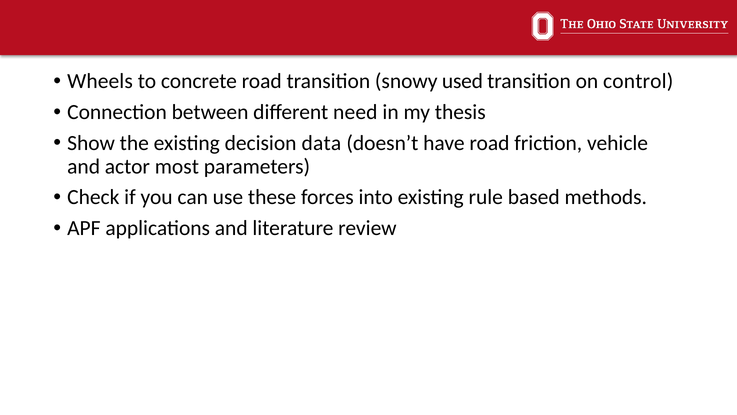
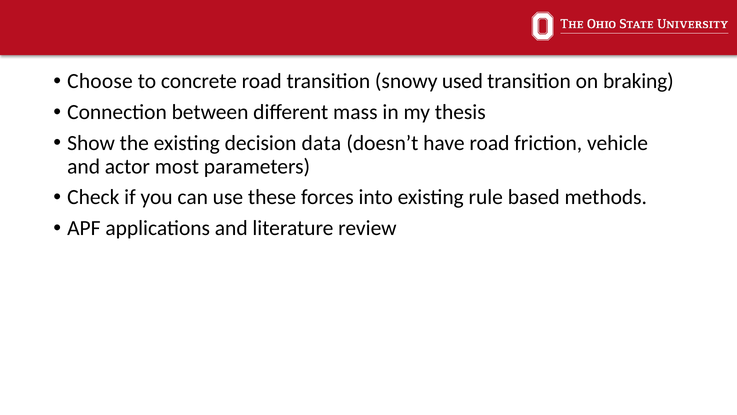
Wheels: Wheels -> Choose
control: control -> braking
need: need -> mass
